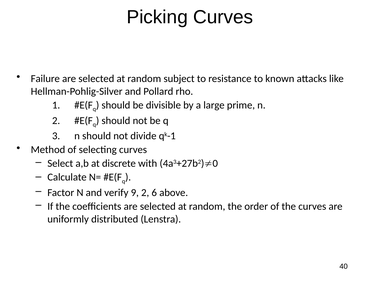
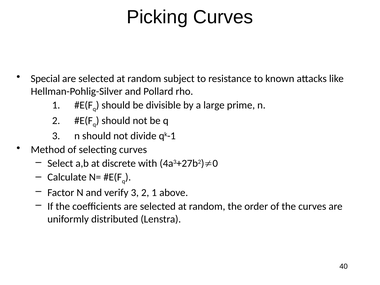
Failure: Failure -> Special
verify 9: 9 -> 3
2 6: 6 -> 1
